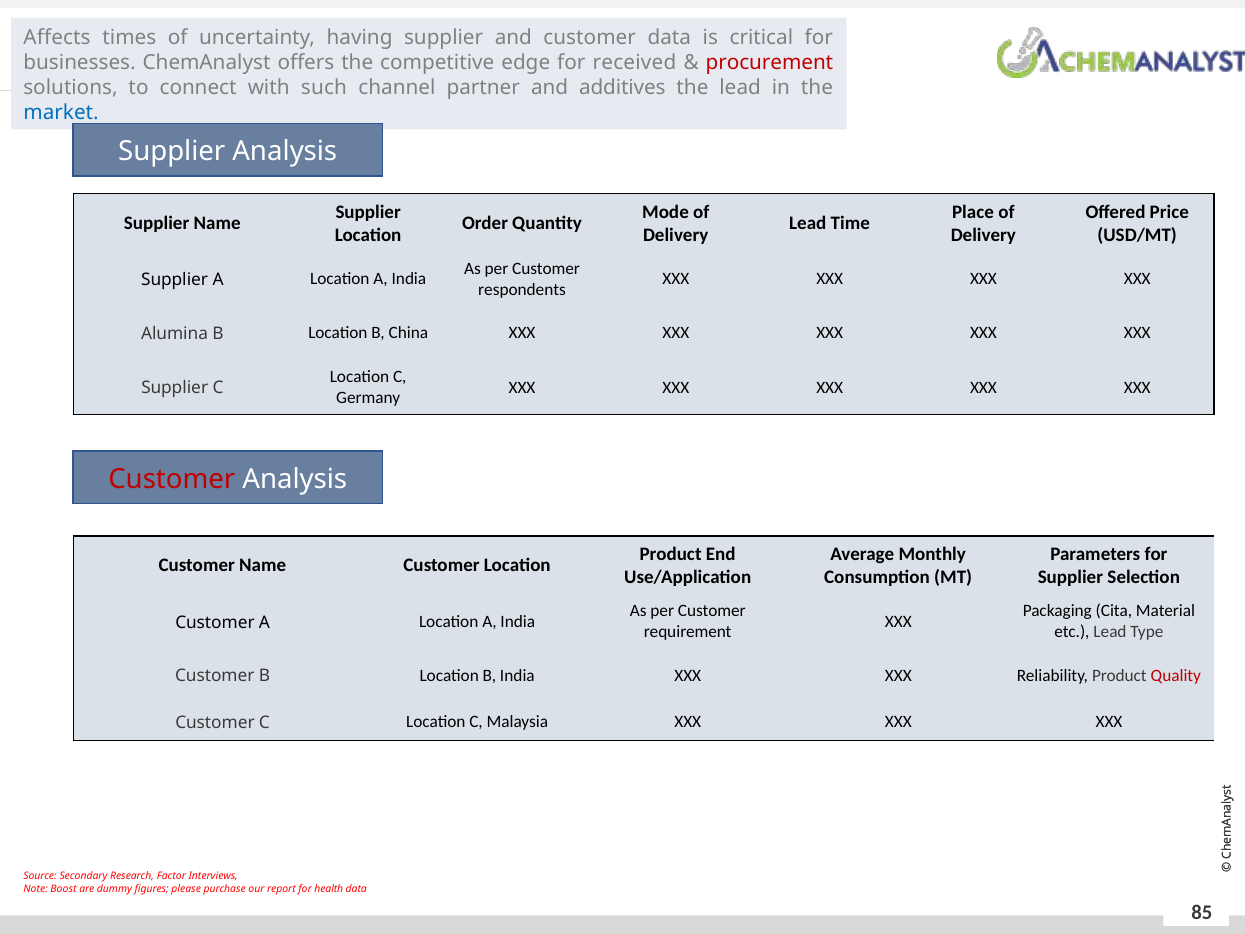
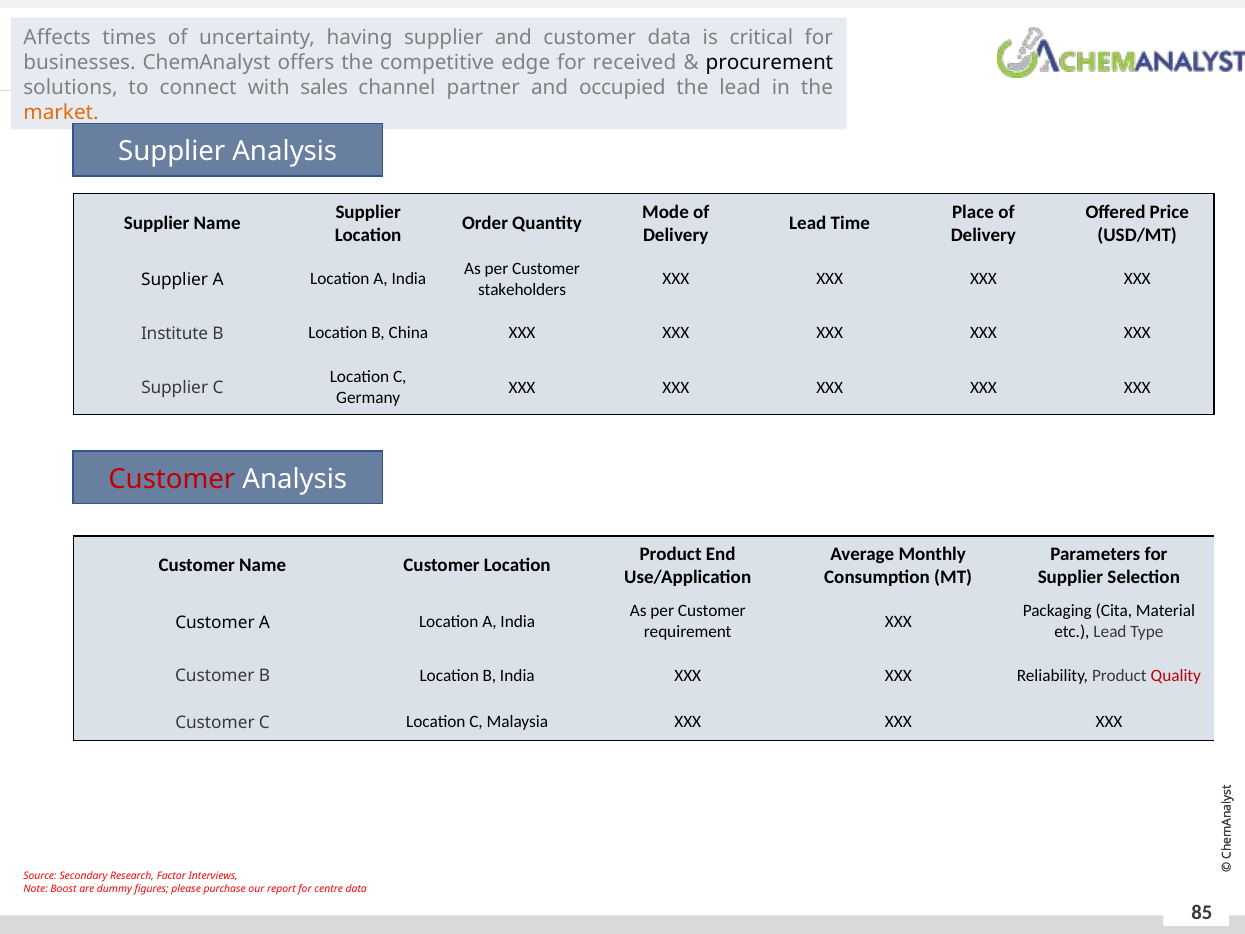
procurement colour: red -> black
such: such -> sales
additives: additives -> occupied
market colour: blue -> orange
respondents: respondents -> stakeholders
Alumina: Alumina -> Institute
health: health -> centre
